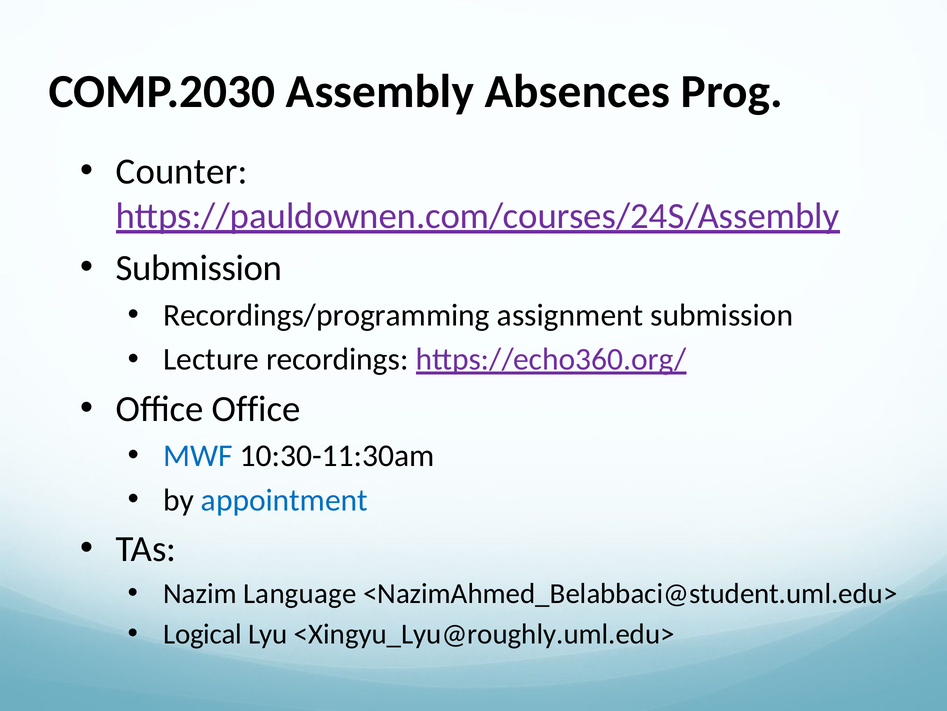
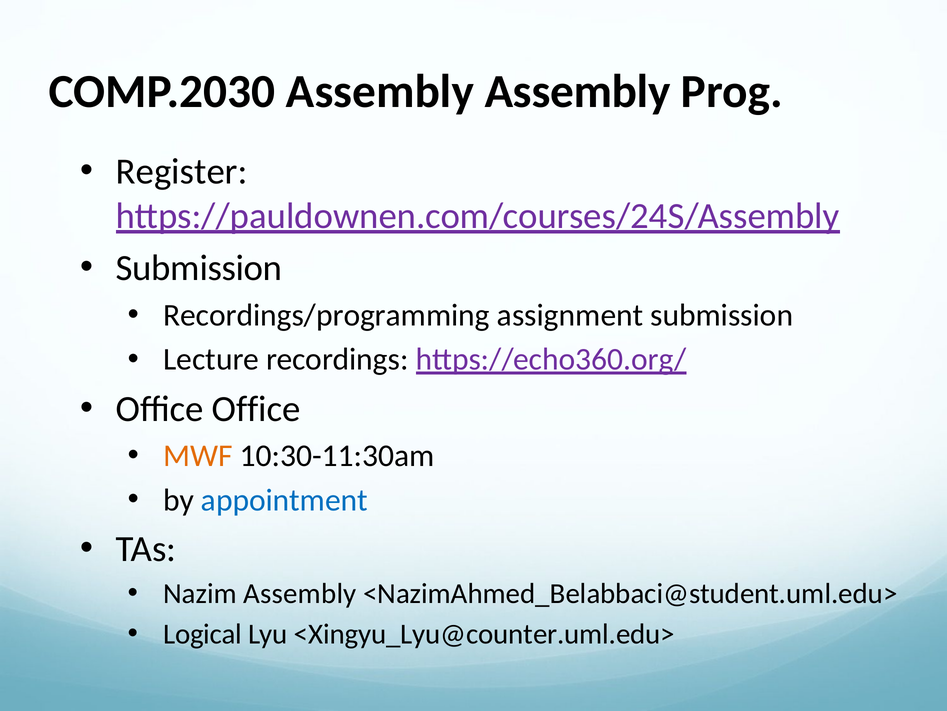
Assembly Absences: Absences -> Assembly
Counter: Counter -> Register
MWF colour: blue -> orange
Nazim Language: Language -> Assembly
<Xingyu_Lyu@roughly.uml.edu>: <Xingyu_Lyu@roughly.uml.edu> -> <Xingyu_Lyu@counter.uml.edu>
